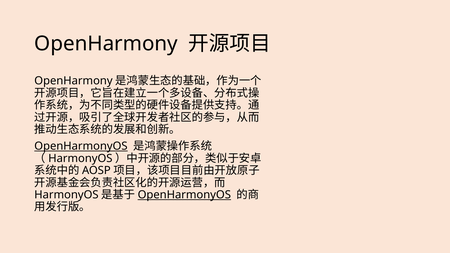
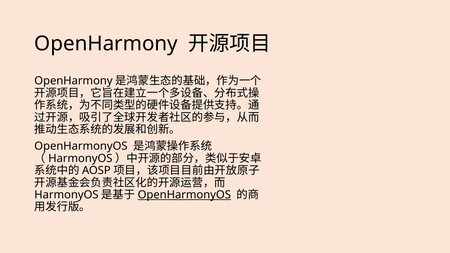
OpenHarmonyOS at (81, 146) underline: present -> none
